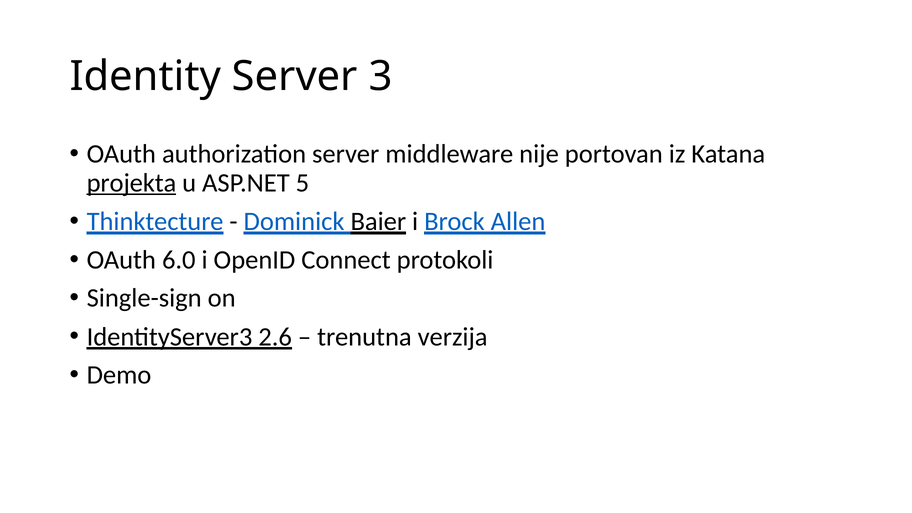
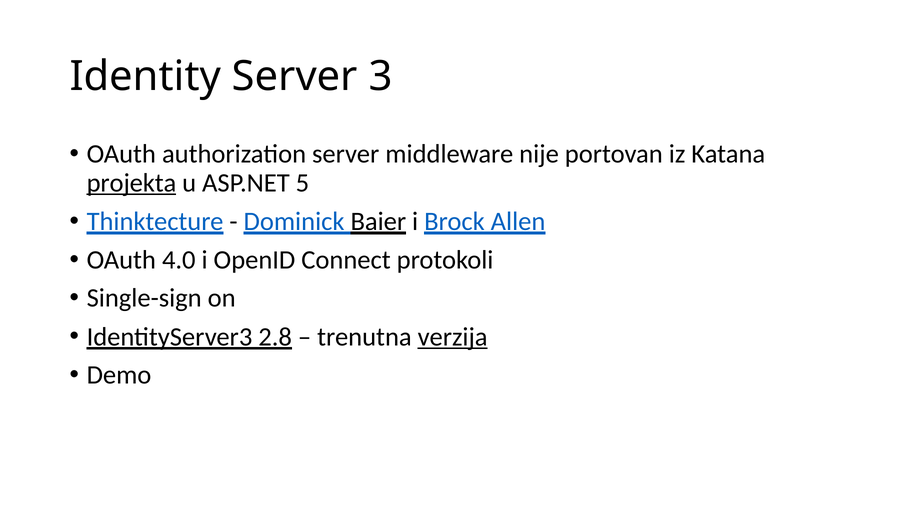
6.0: 6.0 -> 4.0
2.6: 2.6 -> 2.8
verzija underline: none -> present
